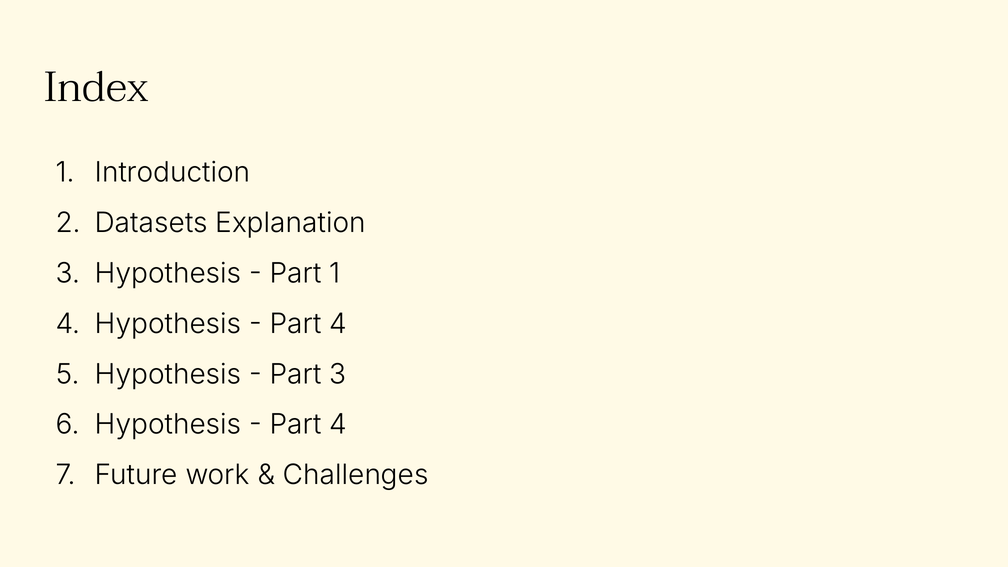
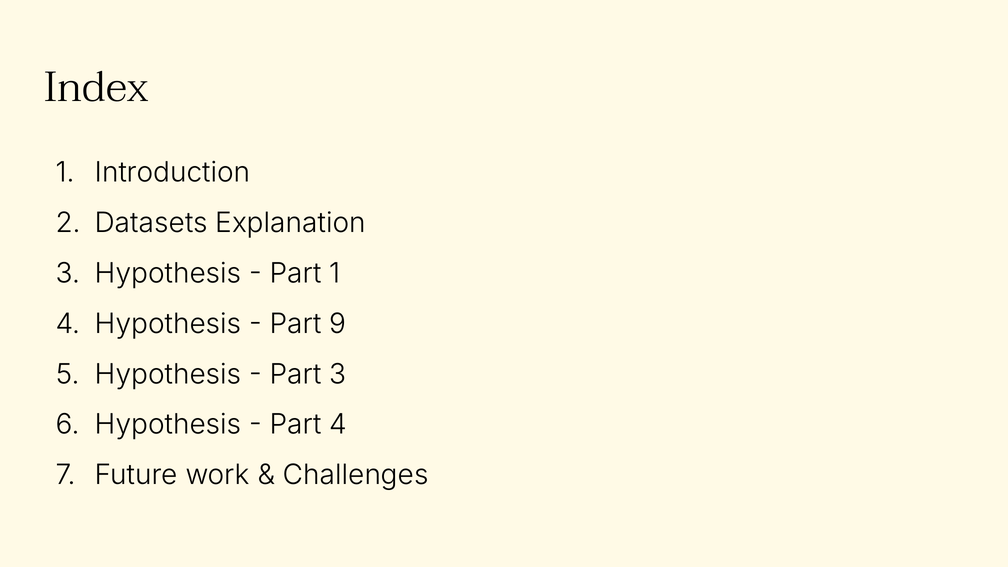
4 at (338, 324): 4 -> 9
